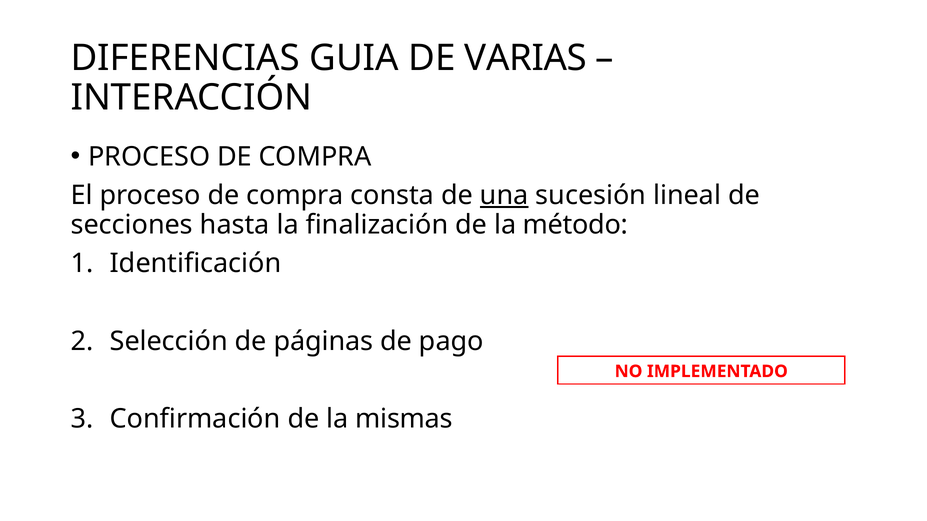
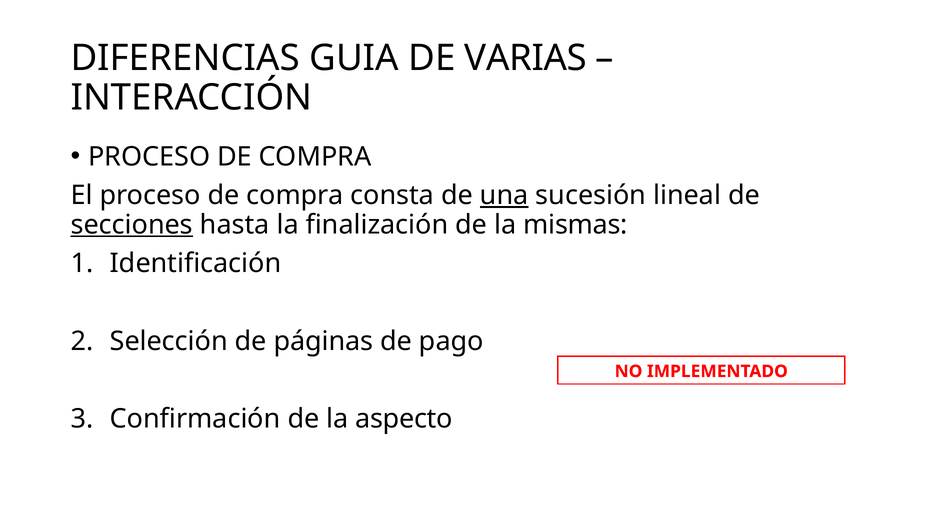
secciones underline: none -> present
método: método -> mismas
mismas: mismas -> aspecto
